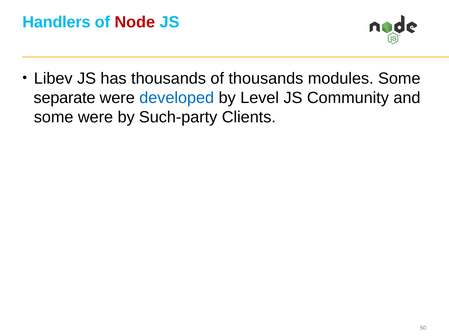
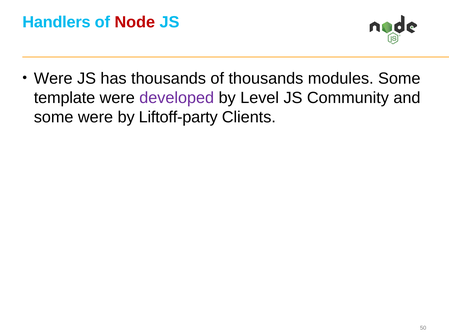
Libev at (53, 79): Libev -> Were
separate: separate -> template
developed colour: blue -> purple
Such-party: Such-party -> Liftoff-party
